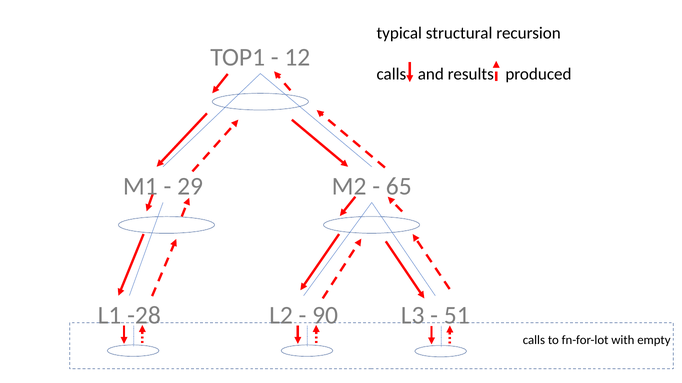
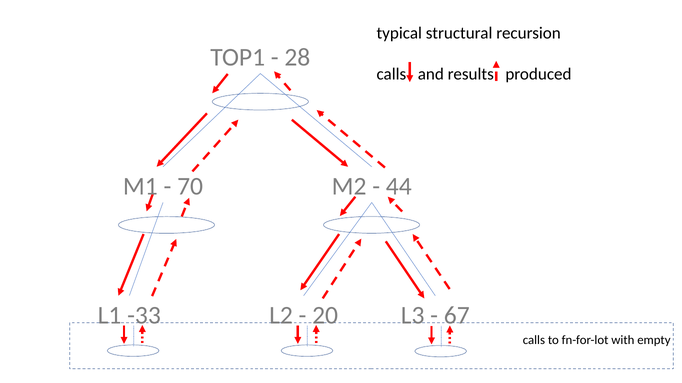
12: 12 -> 28
29: 29 -> 70
65: 65 -> 44
-28: -28 -> -33
90: 90 -> 20
51: 51 -> 67
